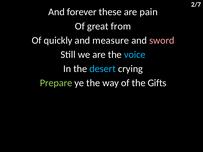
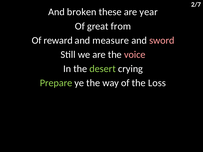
forever: forever -> broken
pain: pain -> year
quickly: quickly -> reward
voice colour: light blue -> pink
desert colour: light blue -> light green
Gifts: Gifts -> Loss
